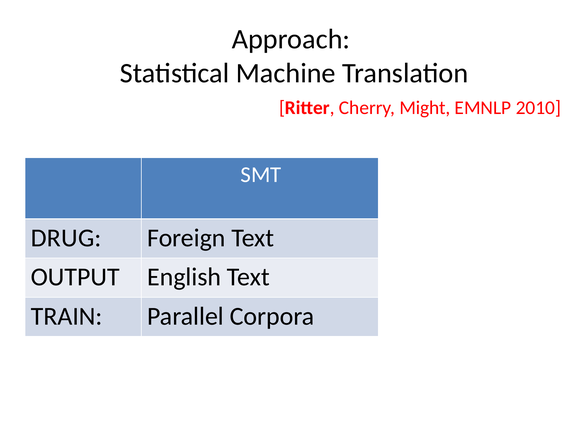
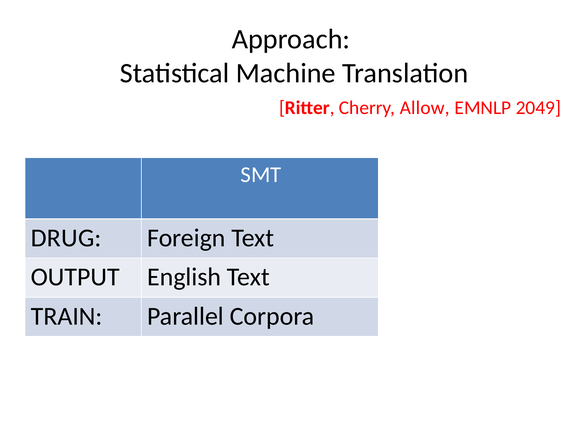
Might: Might -> Allow
2010: 2010 -> 2049
